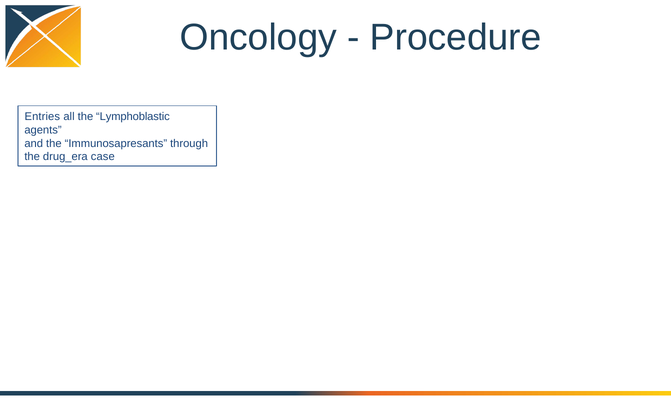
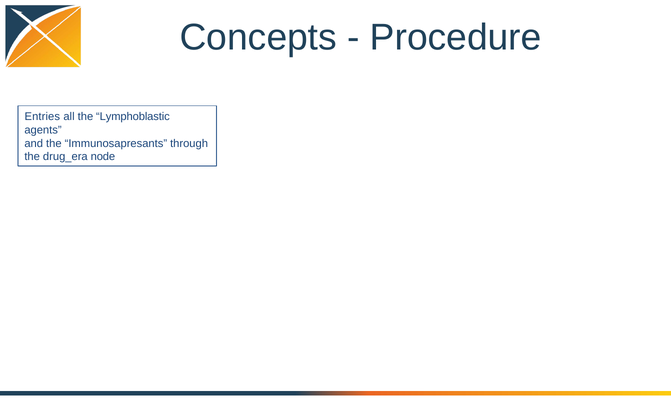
Oncology: Oncology -> Concepts
case: case -> node
